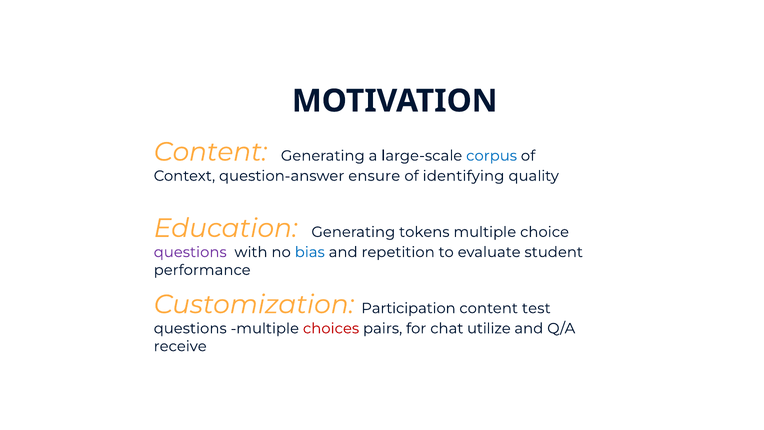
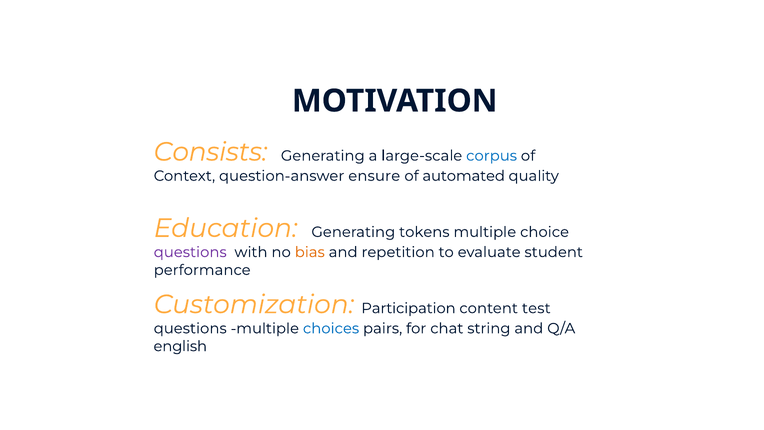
Content at (210, 152): Content -> Consists
identifying: identifying -> automated
bias colour: blue -> orange
choices colour: red -> blue
utilize: utilize -> string
receive: receive -> english
